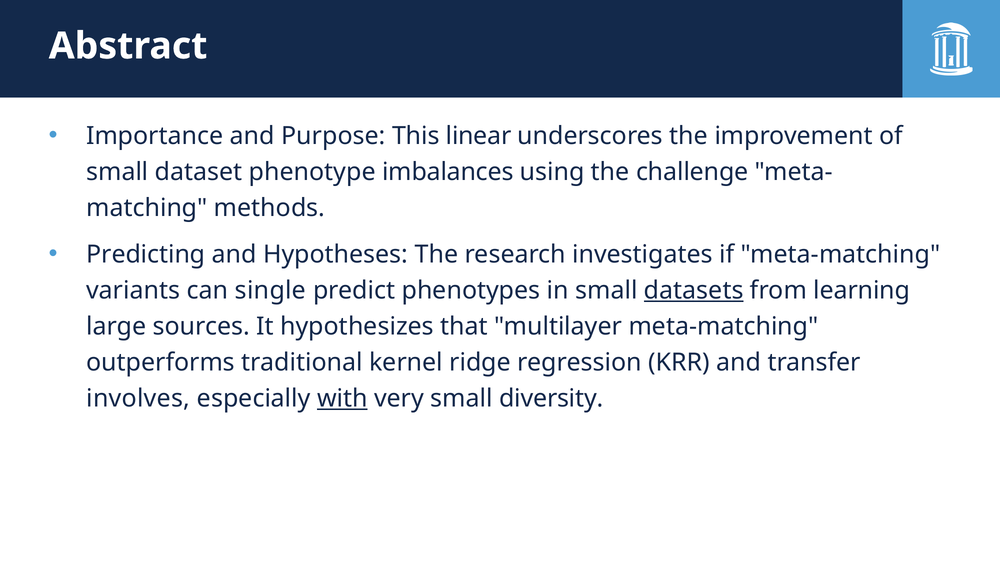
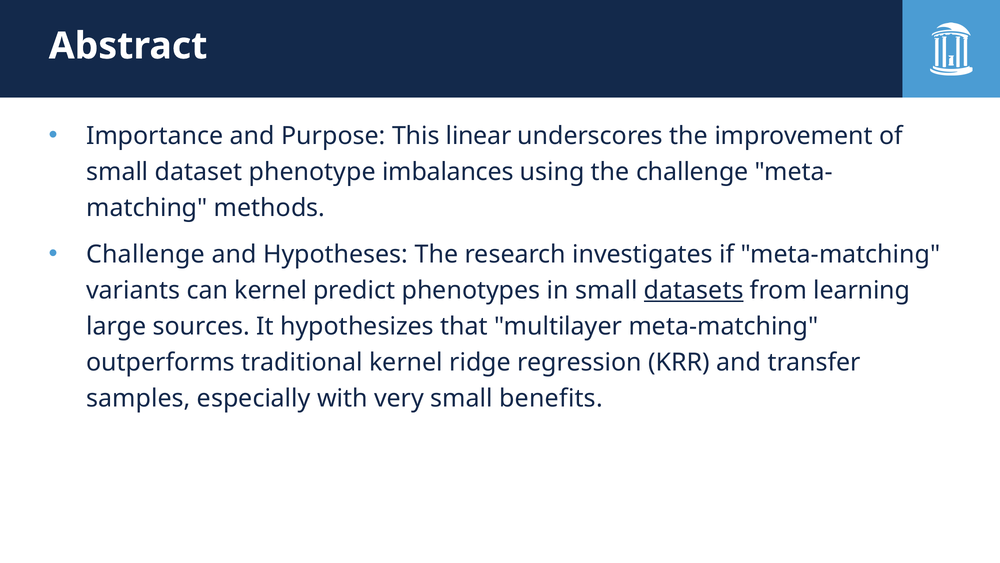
Predicting at (146, 254): Predicting -> Challenge
can single: single -> kernel
involves: involves -> samples
with underline: present -> none
diversity: diversity -> benefits
